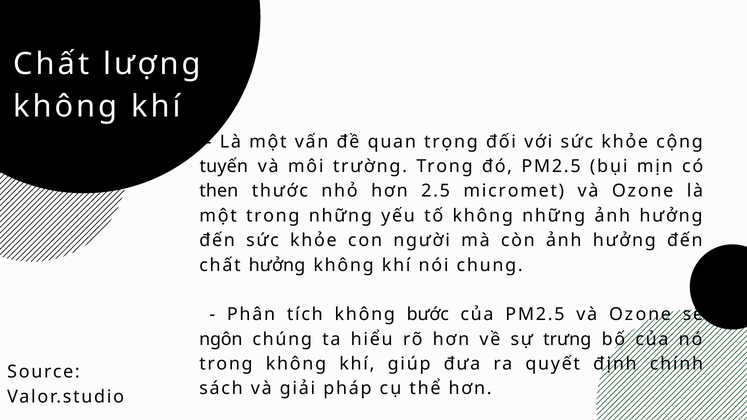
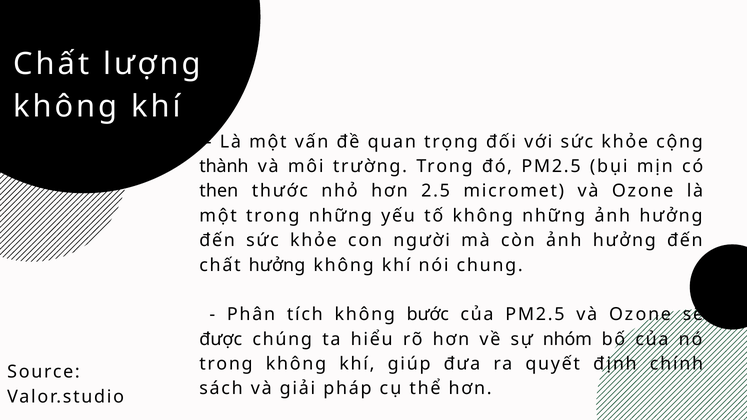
tuyến: tuyến -> thành
ngôn: ngôn -> được
trưng: trưng -> nhóm
